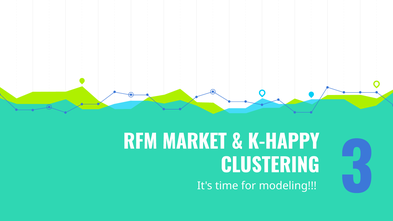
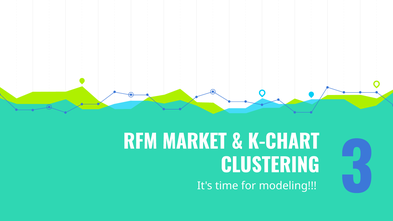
K-HAPPY: K-HAPPY -> K-CHART
